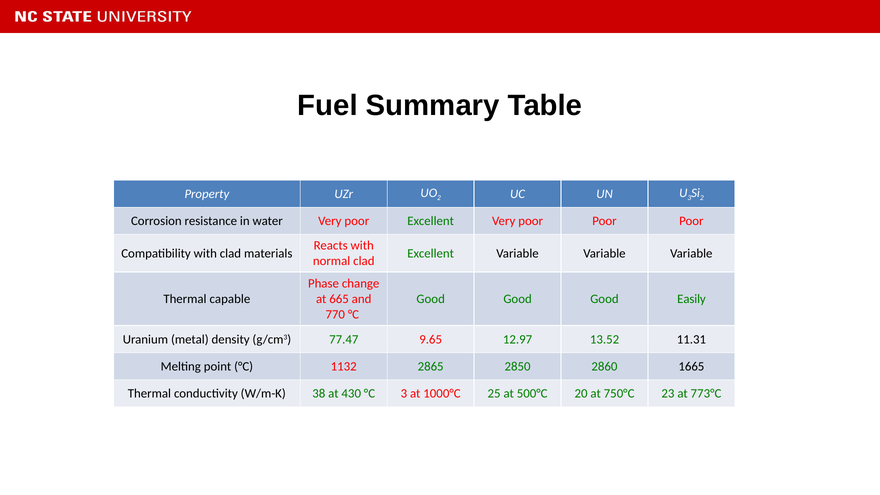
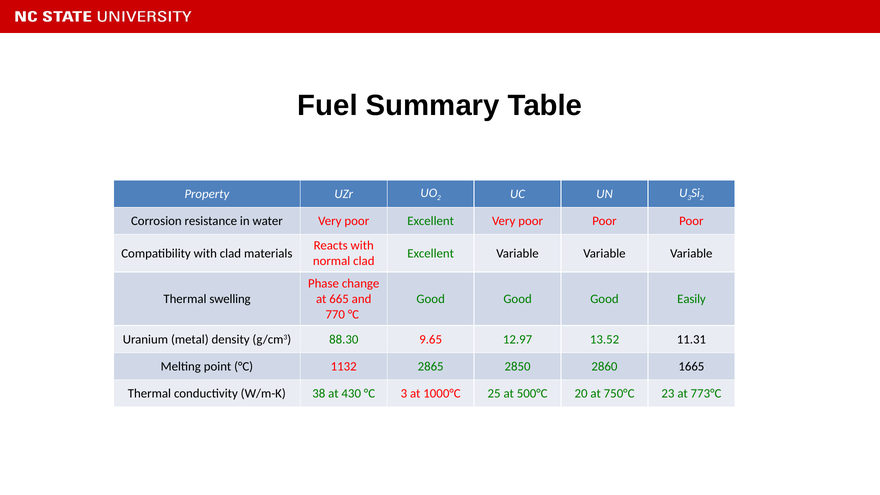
capable: capable -> swelling
77.47: 77.47 -> 88.30
